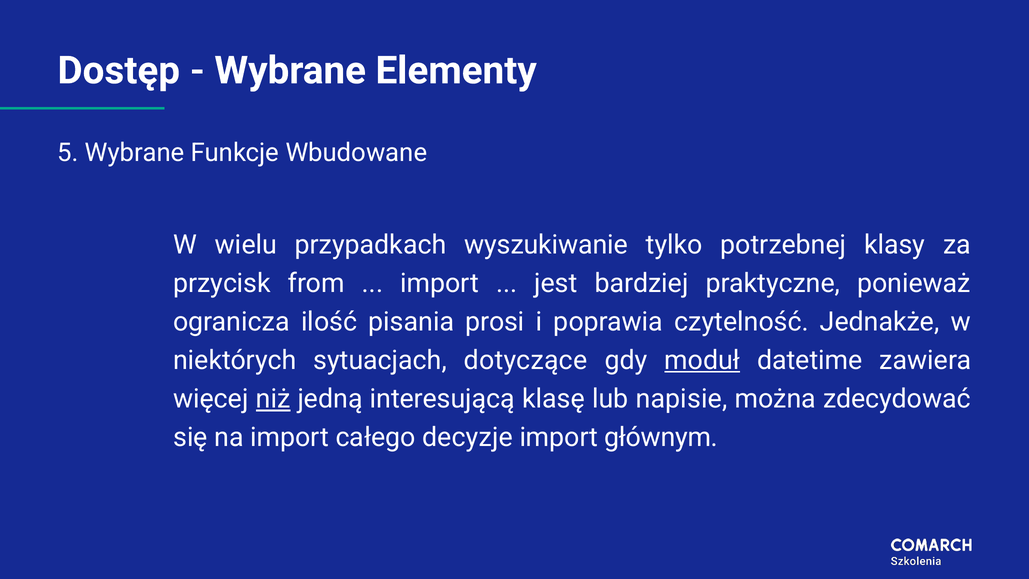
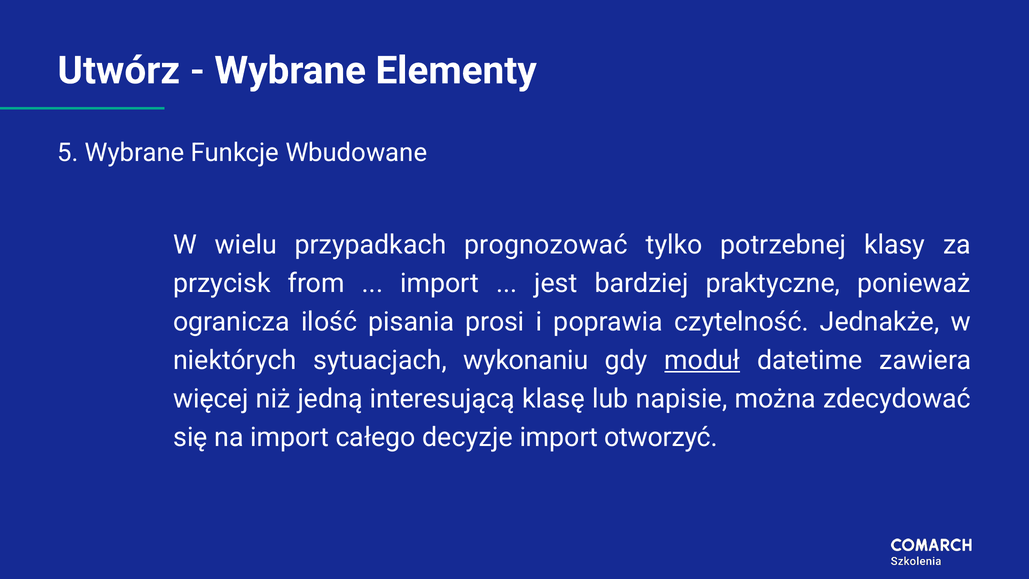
Dostęp: Dostęp -> Utwórz
wyszukiwanie: wyszukiwanie -> prognozować
dotyczące: dotyczące -> wykonaniu
niż underline: present -> none
głównym: głównym -> otworzyć
